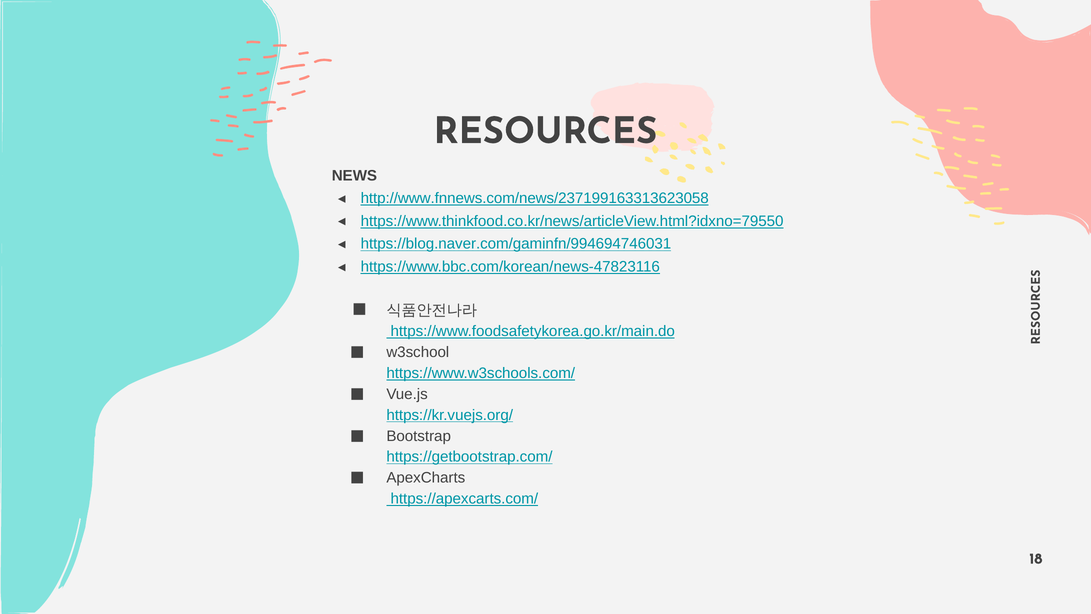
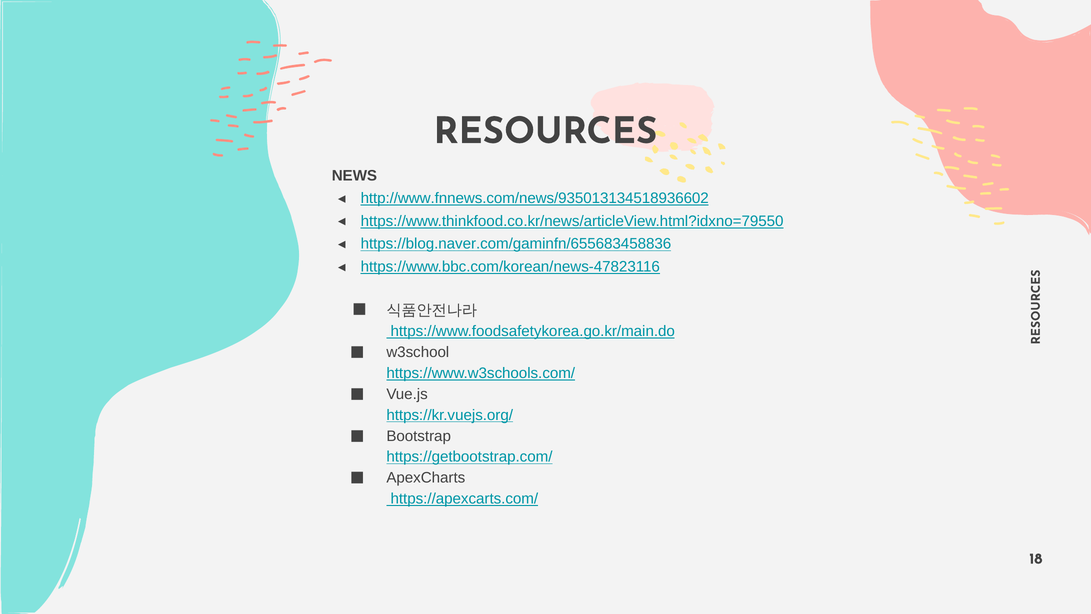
http://www.fnnews.com/news/237199163313623058: http://www.fnnews.com/news/237199163313623058 -> http://www.fnnews.com/news/935013134518936602
https://blog.naver.com/gaminfn/994694746031: https://blog.naver.com/gaminfn/994694746031 -> https://blog.naver.com/gaminfn/655683458836
